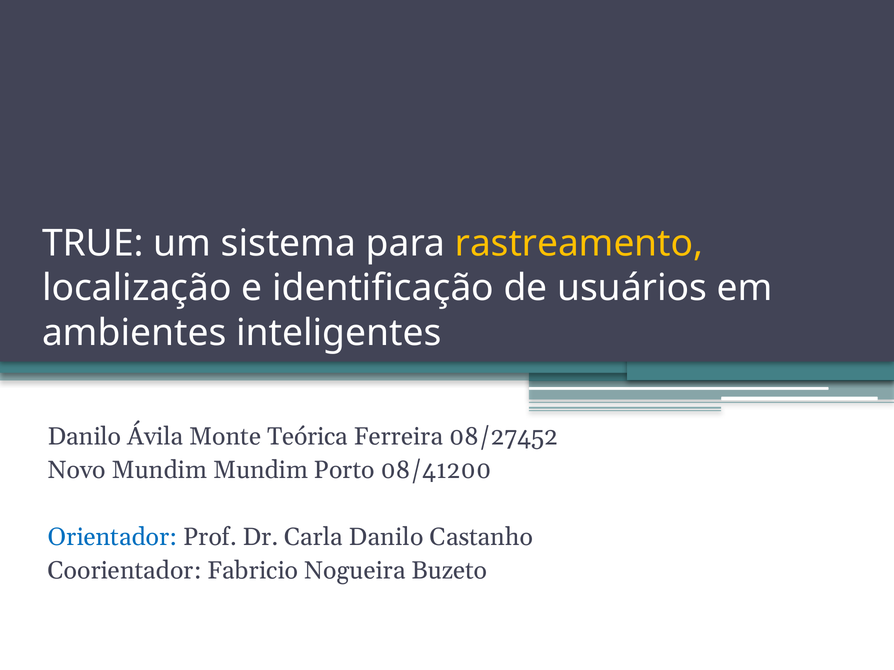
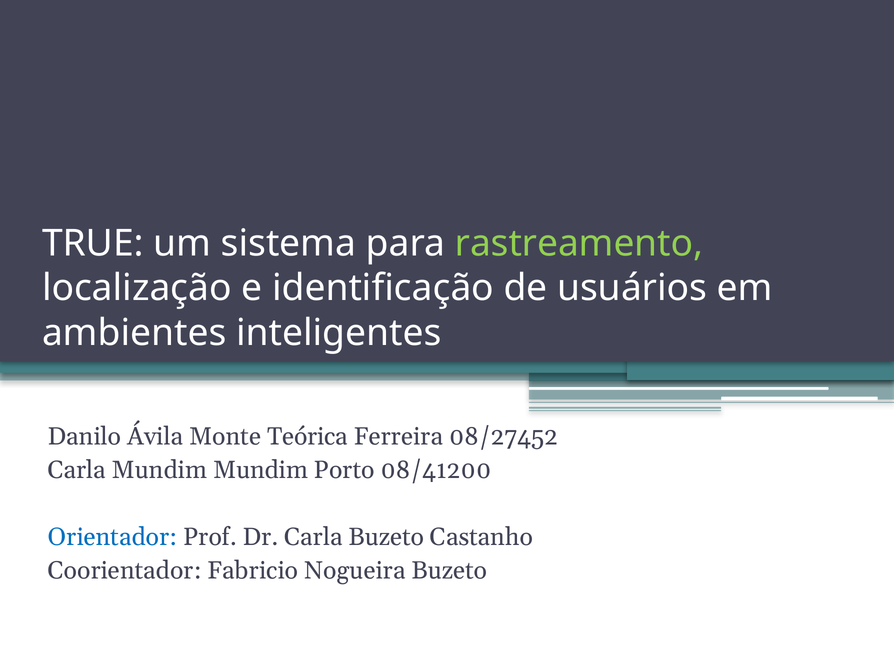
rastreamento colour: yellow -> light green
Novo at (77, 471): Novo -> Carla
Carla Danilo: Danilo -> Buzeto
